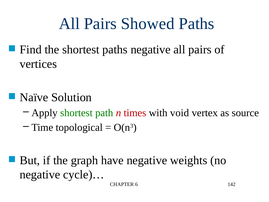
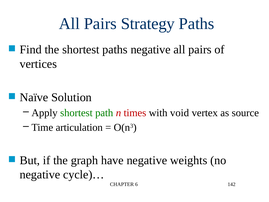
Showed: Showed -> Strategy
topological: topological -> articulation
